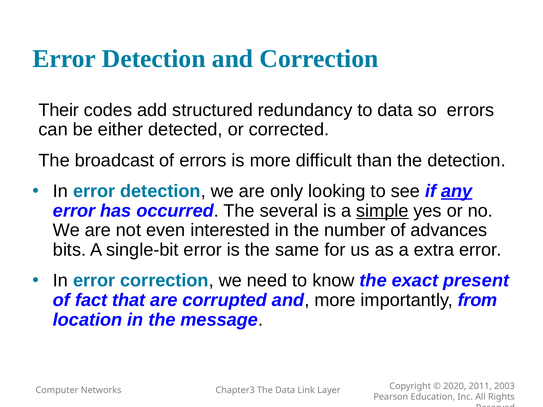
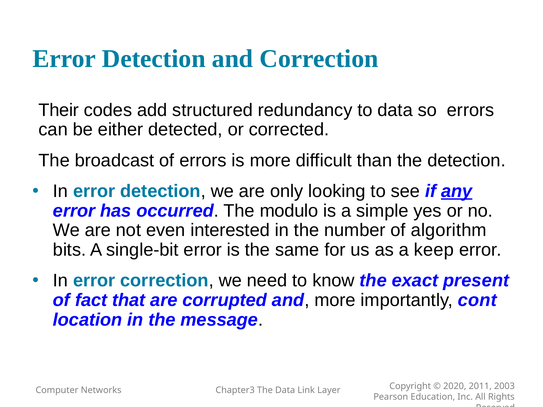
several: several -> modulo
simple underline: present -> none
advances: advances -> algorithm
extra: extra -> keep
from: from -> cont
